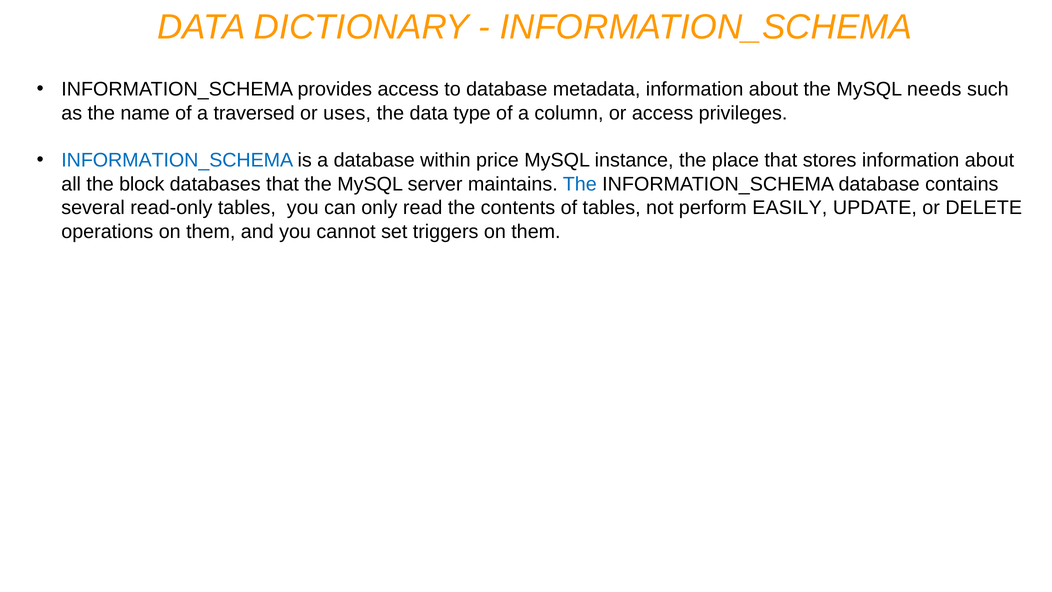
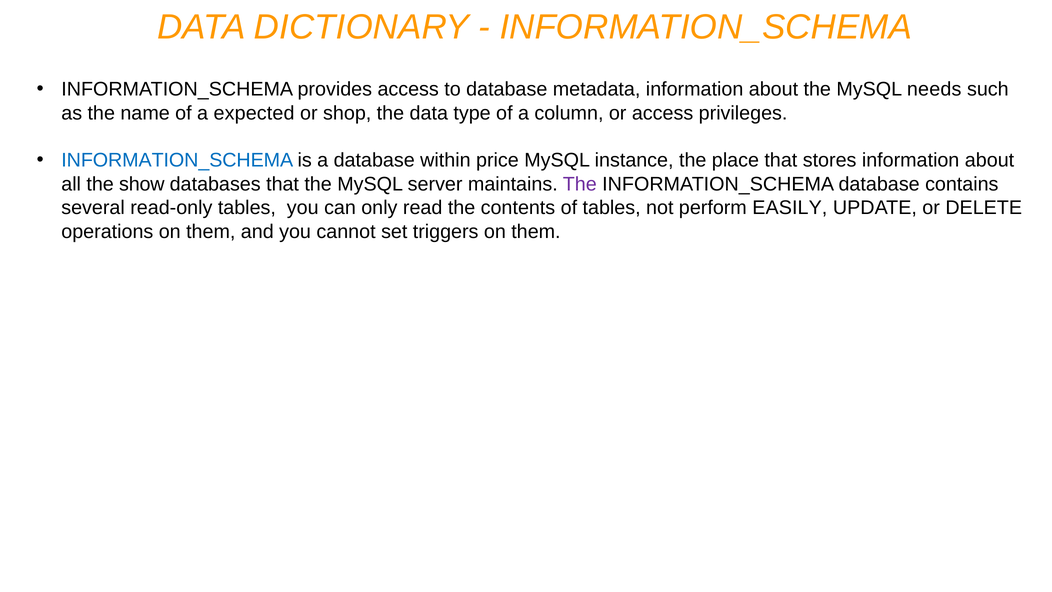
traversed: traversed -> expected
uses: uses -> shop
block: block -> show
The at (580, 184) colour: blue -> purple
